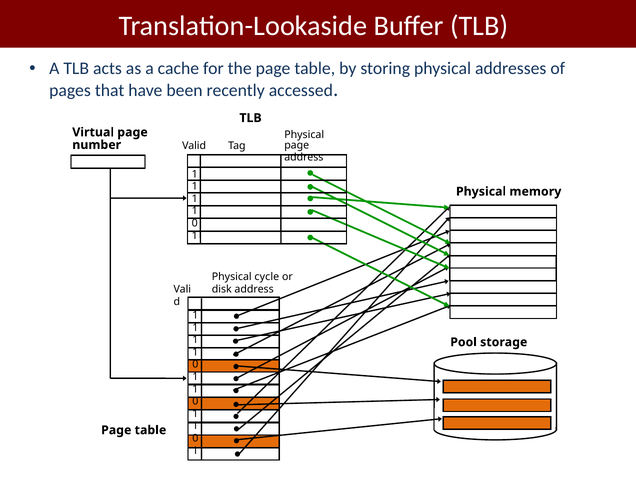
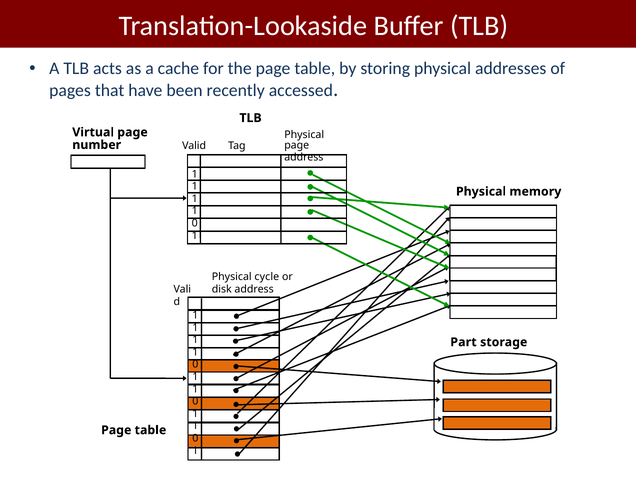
Pool: Pool -> Part
